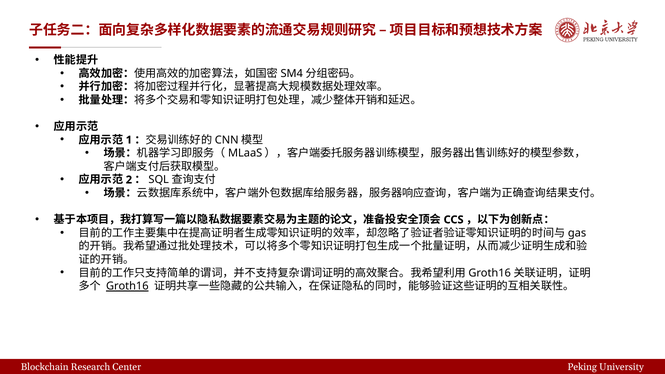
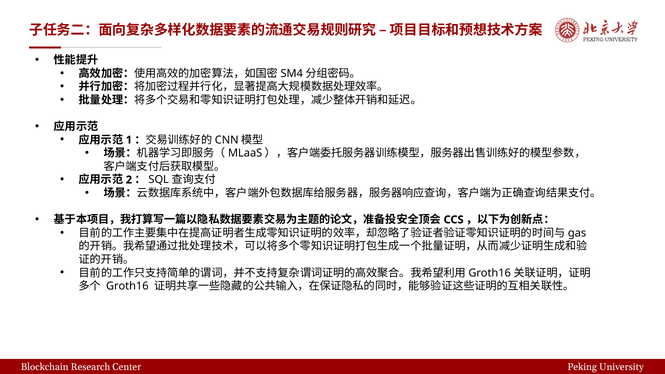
Groth16 underline: present -> none
